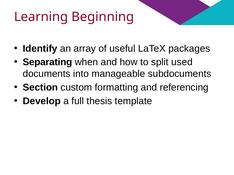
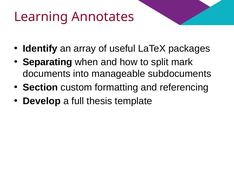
Beginning: Beginning -> Annotates
used: used -> mark
